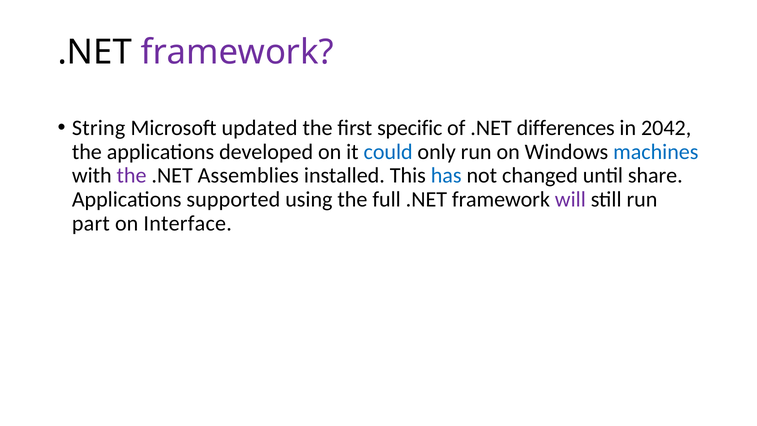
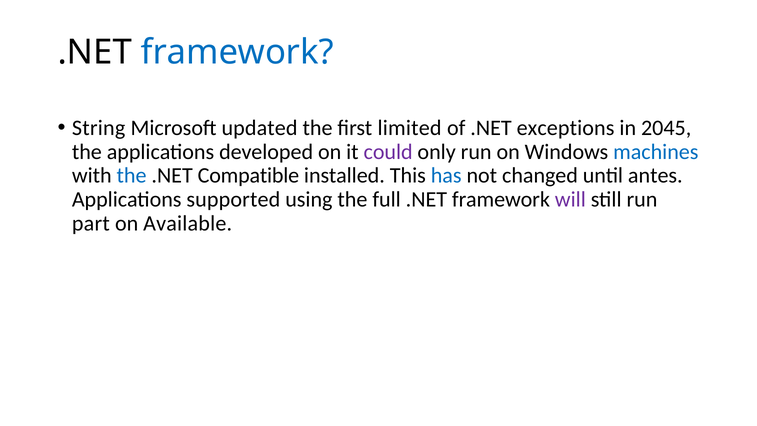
framework at (237, 52) colour: purple -> blue
specific: specific -> limited
differences: differences -> exceptions
2042: 2042 -> 2045
could colour: blue -> purple
the at (132, 176) colour: purple -> blue
Assemblies: Assemblies -> Compatible
share: share -> antes
Interface: Interface -> Available
